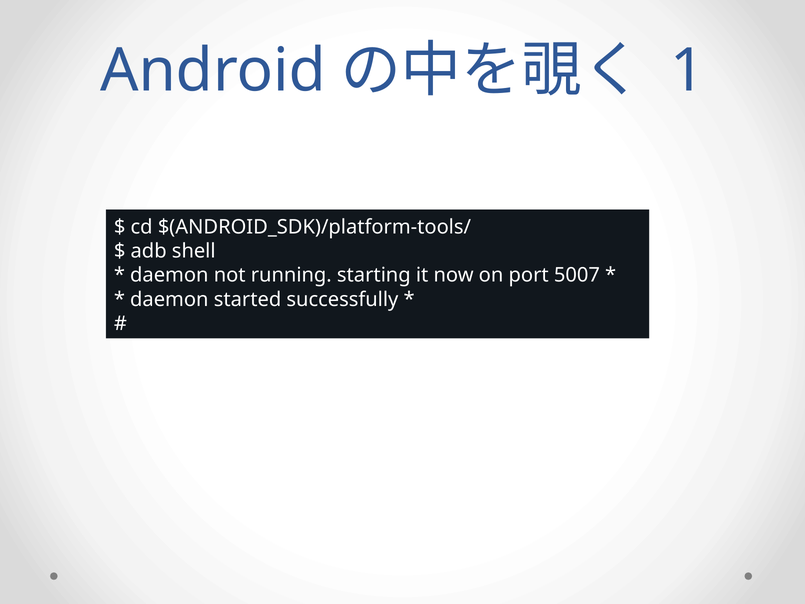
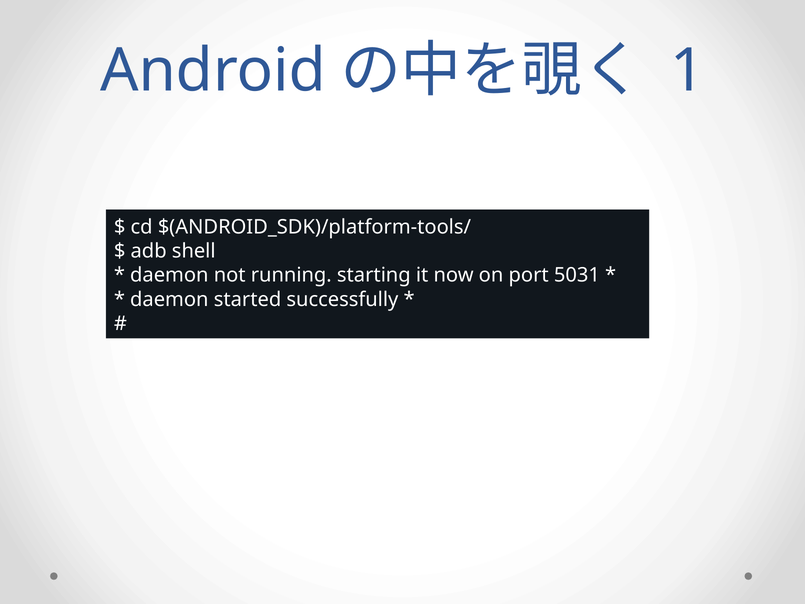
5007: 5007 -> 5031
